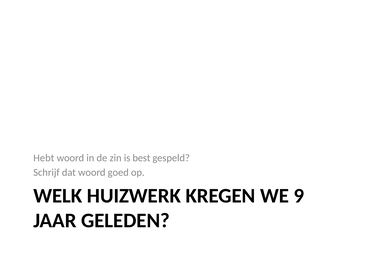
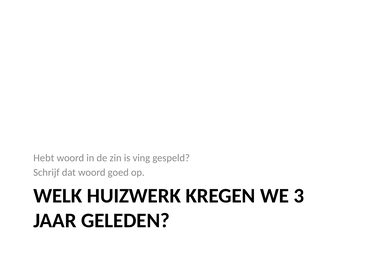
best: best -> ving
9: 9 -> 3
